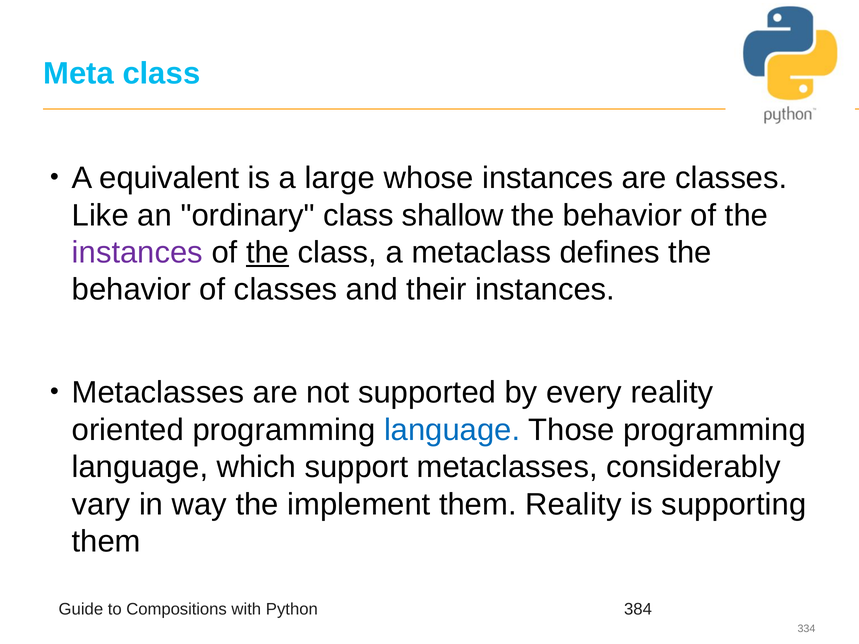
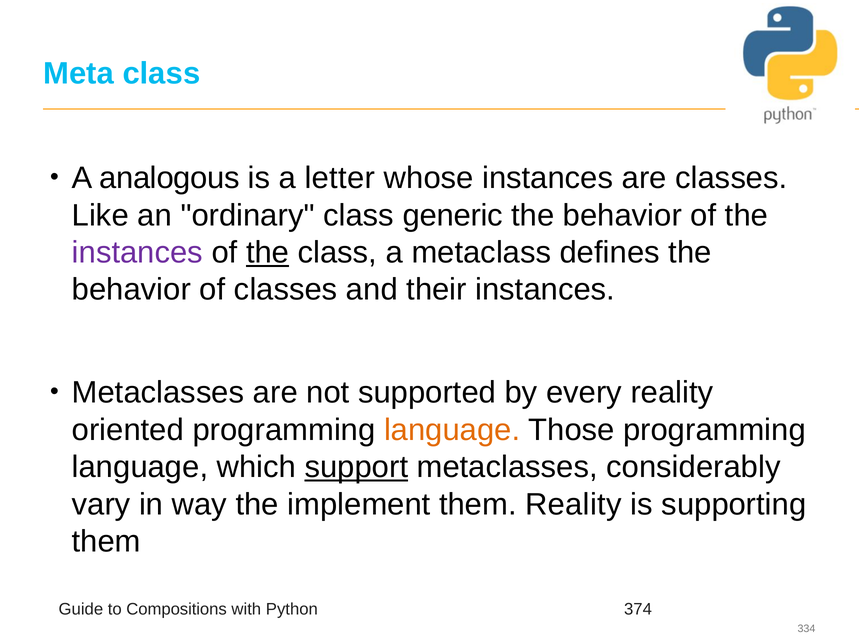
equivalent: equivalent -> analogous
large: large -> letter
shallow: shallow -> generic
language at (452, 430) colour: blue -> orange
support underline: none -> present
384: 384 -> 374
